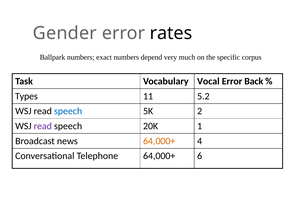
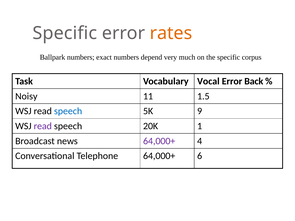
Gender at (65, 33): Gender -> Specific
rates colour: black -> orange
Types: Types -> Noisy
5.2: 5.2 -> 1.5
2: 2 -> 9
64,000+ at (159, 141) colour: orange -> purple
